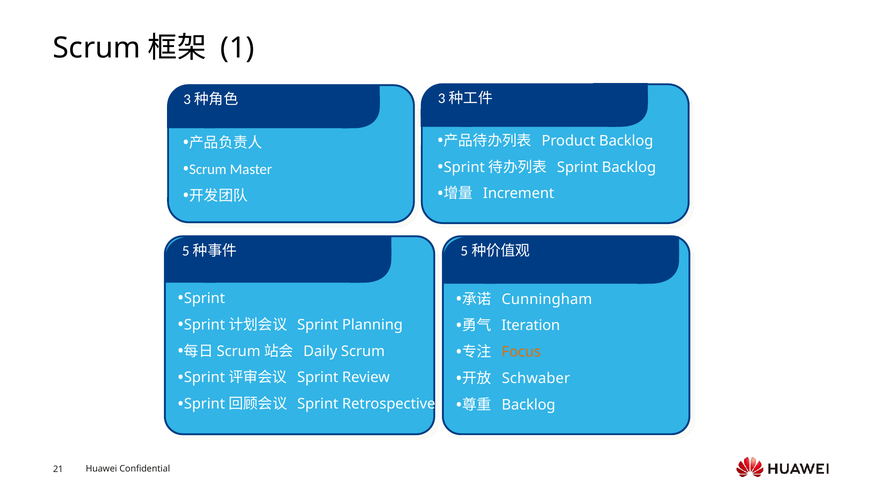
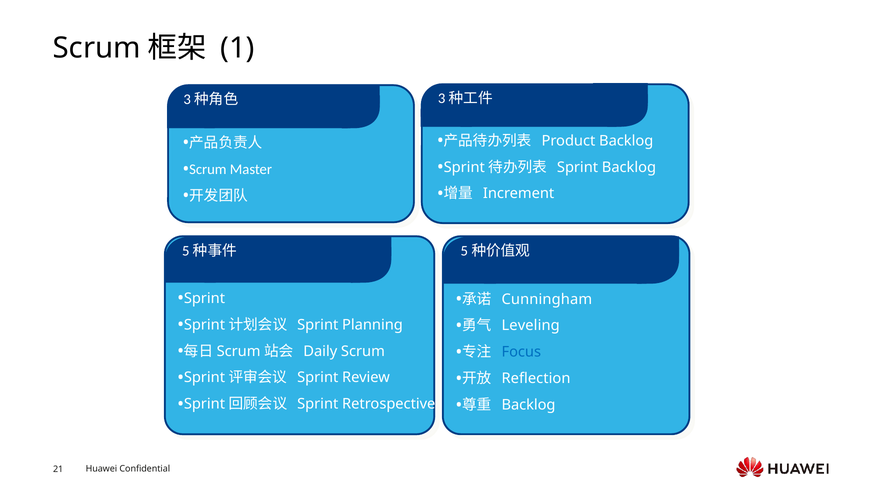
Iteration: Iteration -> Leveling
Focus colour: orange -> blue
Schwaber: Schwaber -> Reflection
